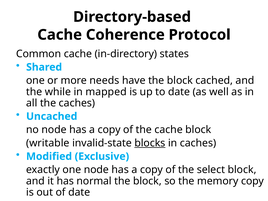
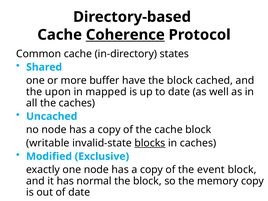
Coherence underline: none -> present
needs: needs -> buffer
while: while -> upon
select: select -> event
